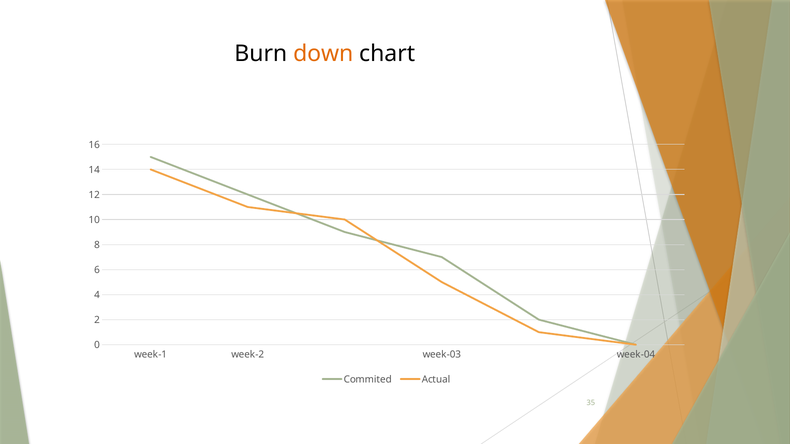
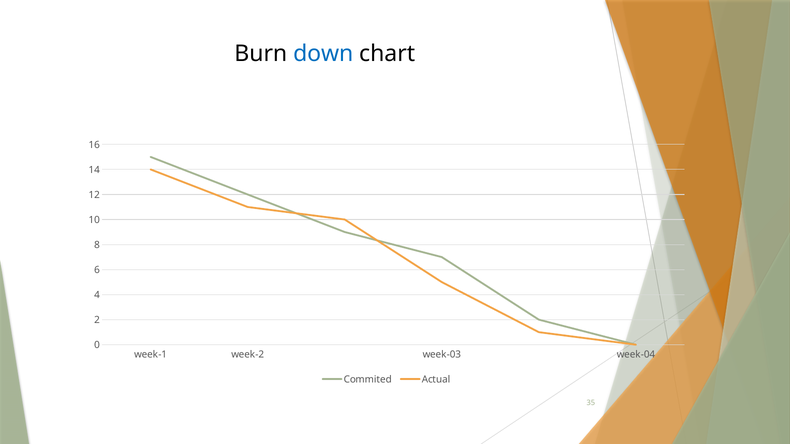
down colour: orange -> blue
